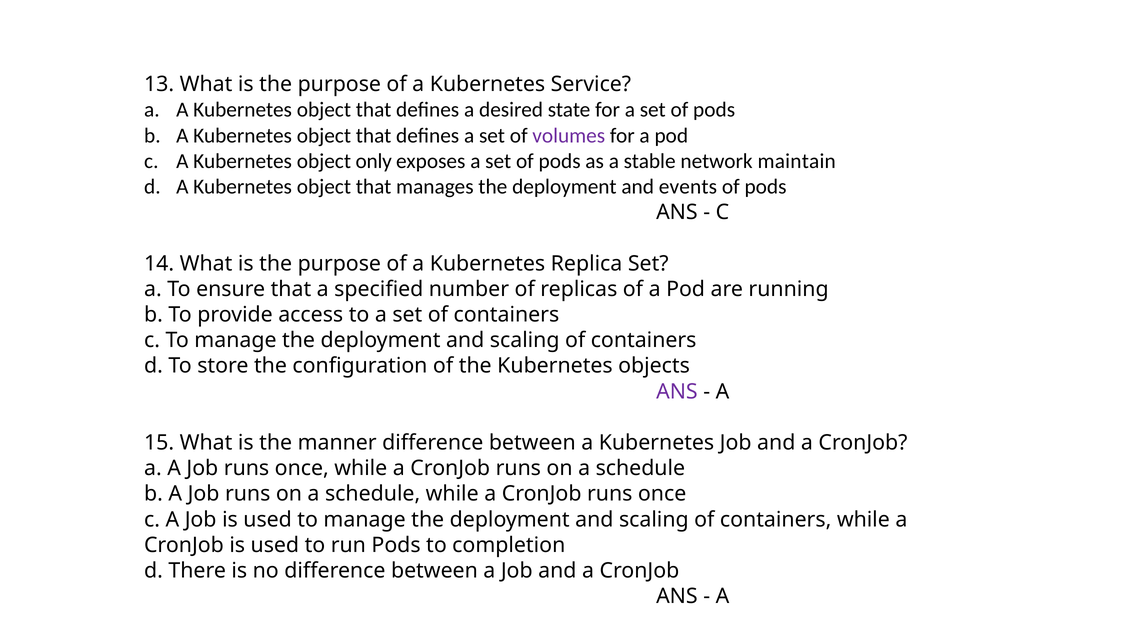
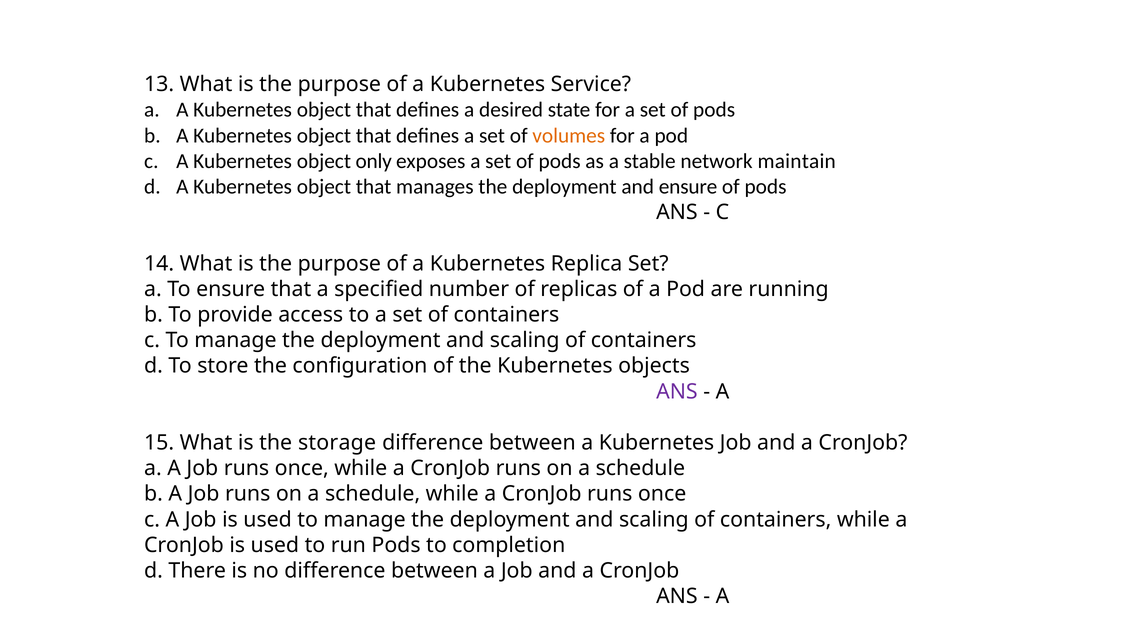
volumes colour: purple -> orange
and events: events -> ensure
manner: manner -> storage
